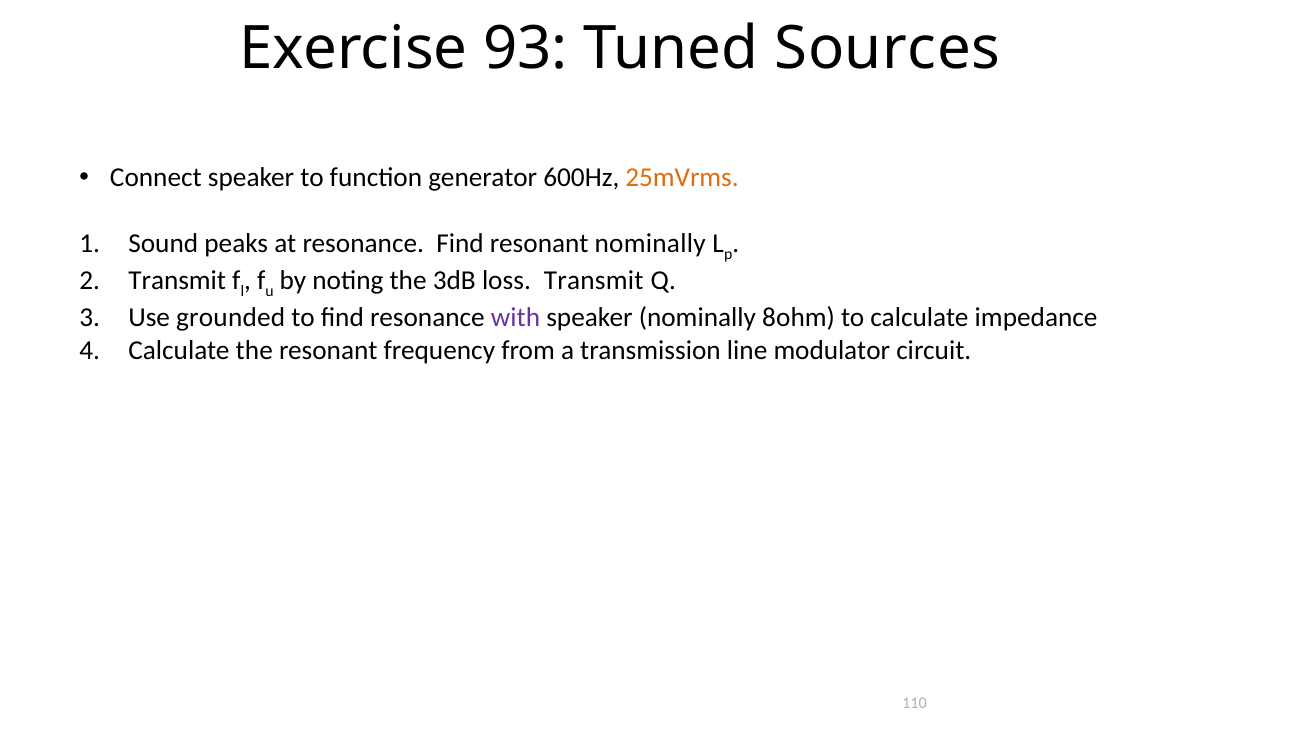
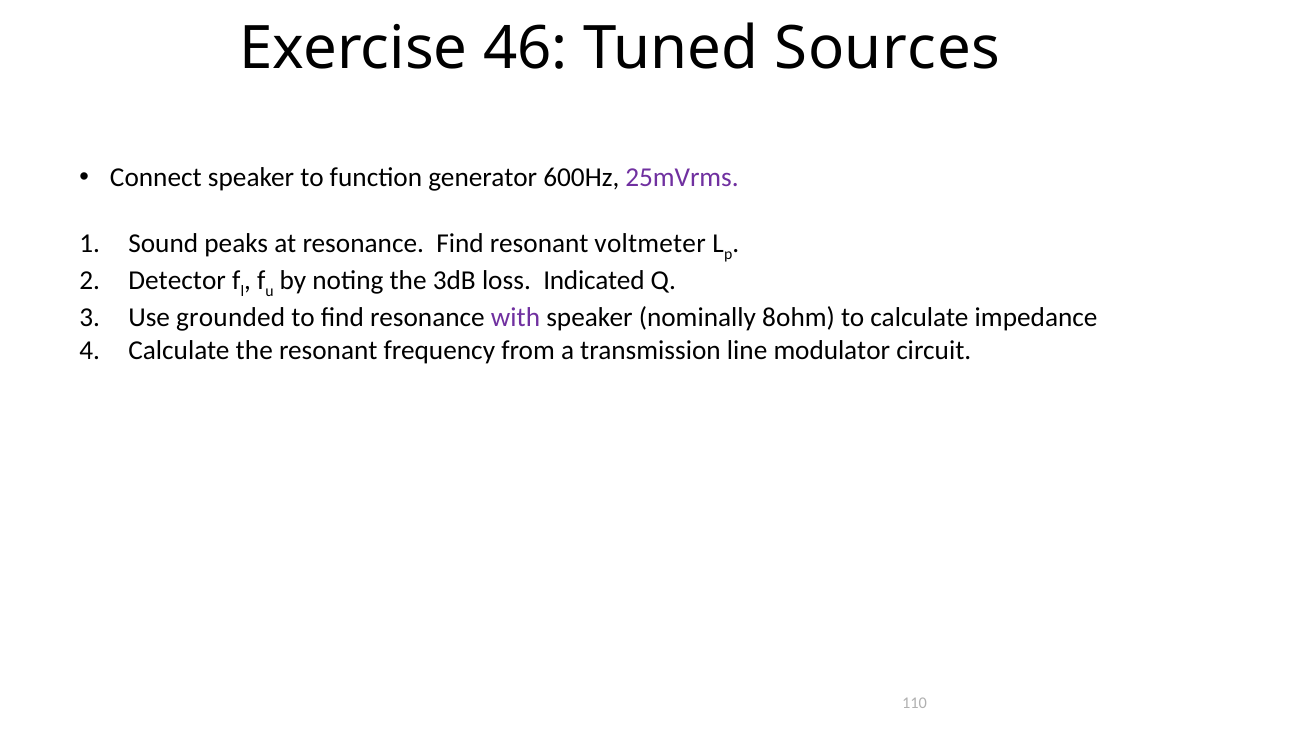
93: 93 -> 46
25mVrms colour: orange -> purple
resonant nominally: nominally -> voltmeter
Transmit at (177, 280): Transmit -> Detector
loss Transmit: Transmit -> Indicated
